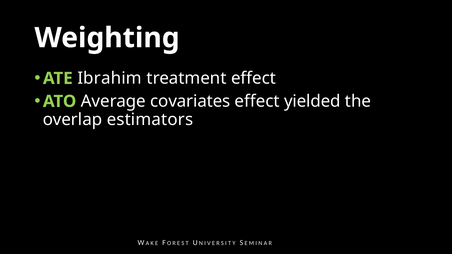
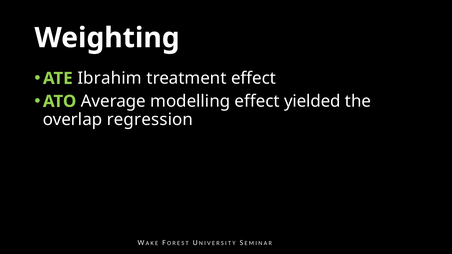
covariates: covariates -> modelling
estimators: estimators -> regression
